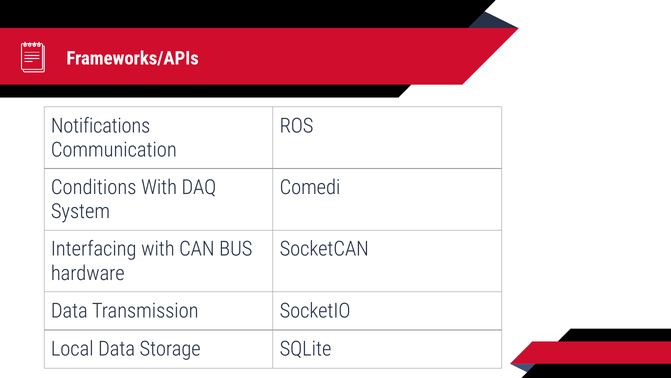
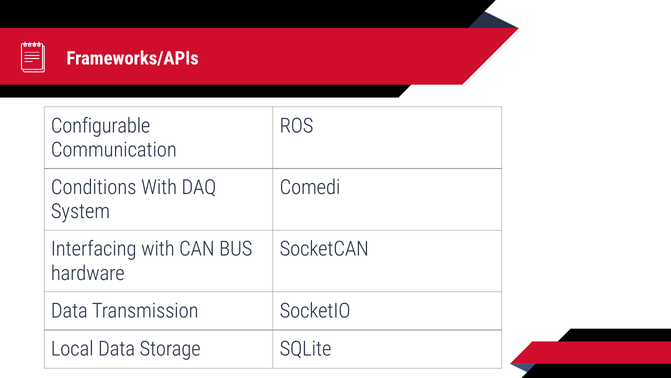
Notifications: Notifications -> Configurable
